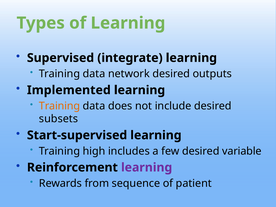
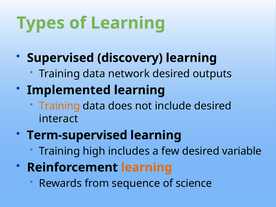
integrate: integrate -> discovery
subsets: subsets -> interact
Start-supervised: Start-supervised -> Term-supervised
learning at (147, 167) colour: purple -> orange
patient: patient -> science
